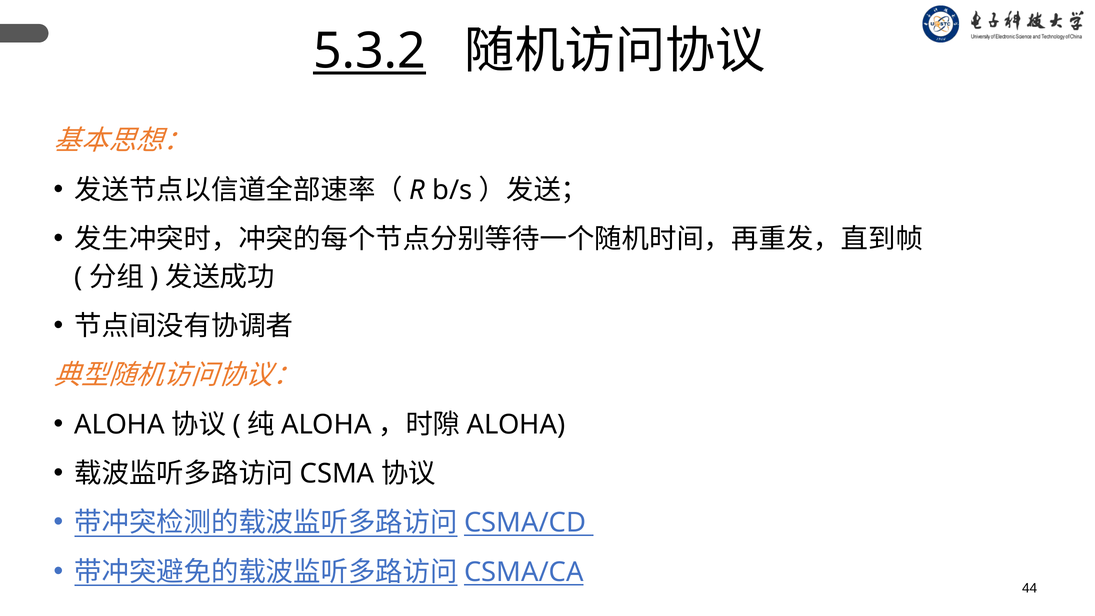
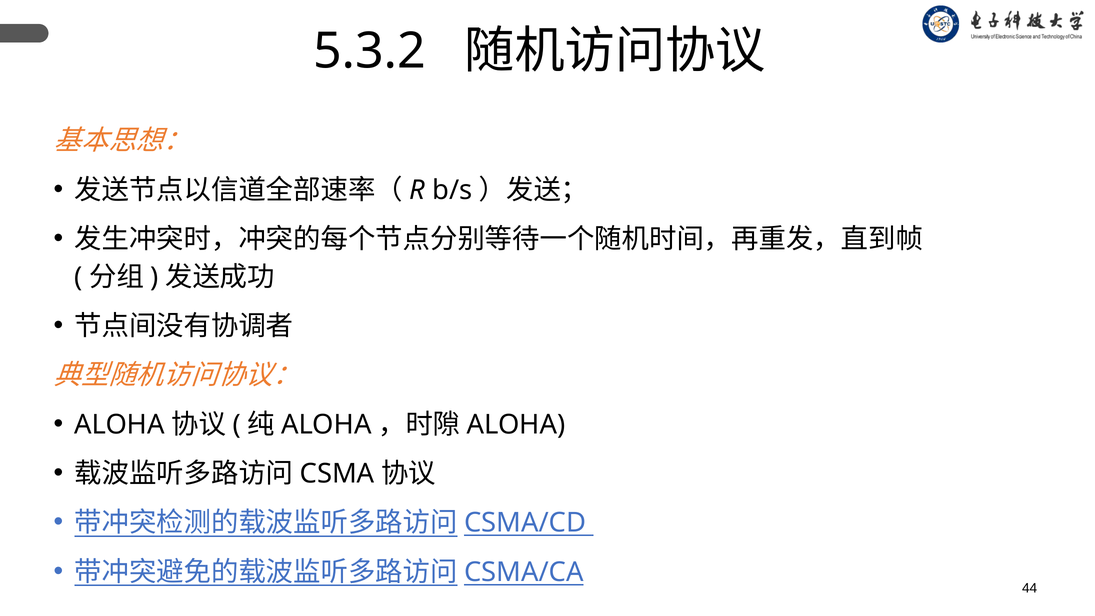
5.3.2 underline: present -> none
